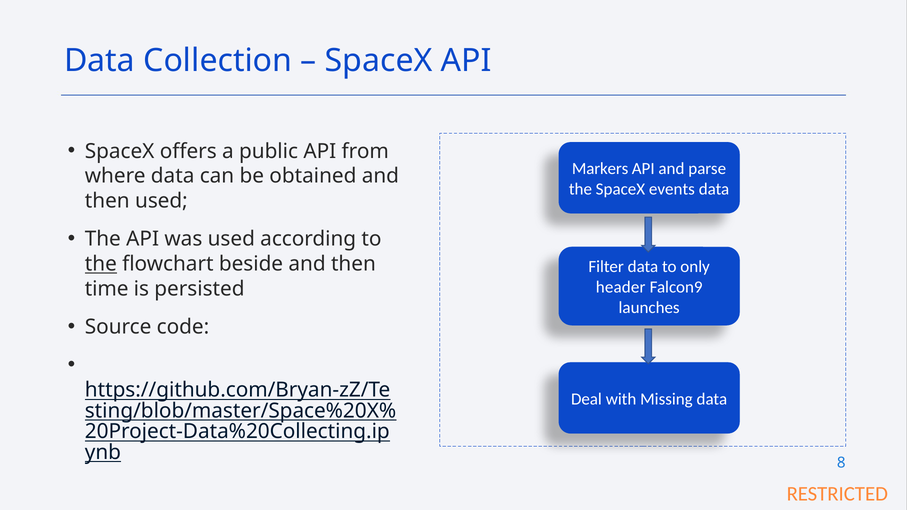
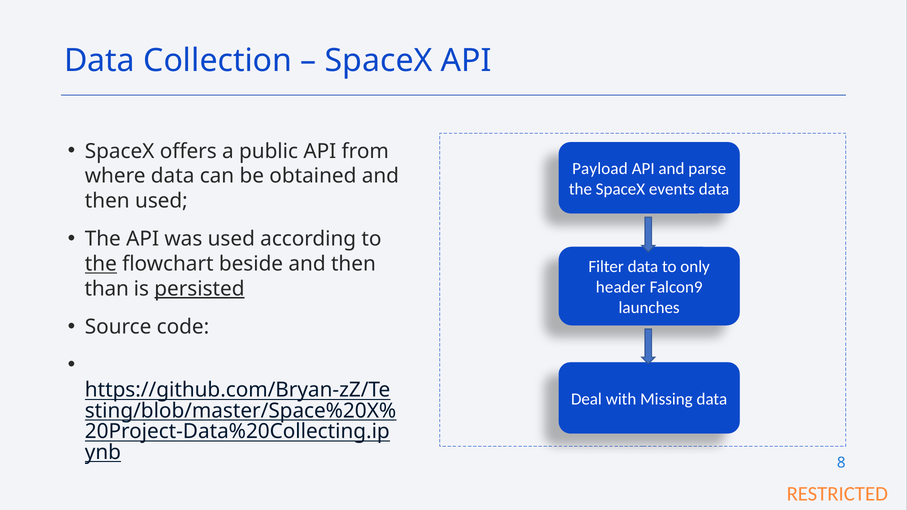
Markers: Markers -> Payload
time: time -> than
persisted underline: none -> present
